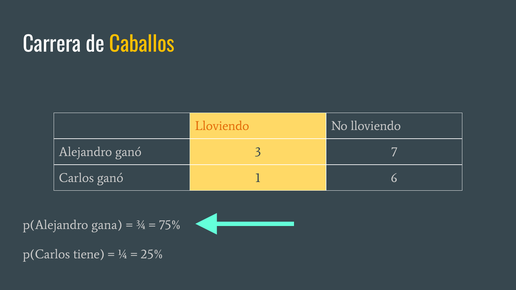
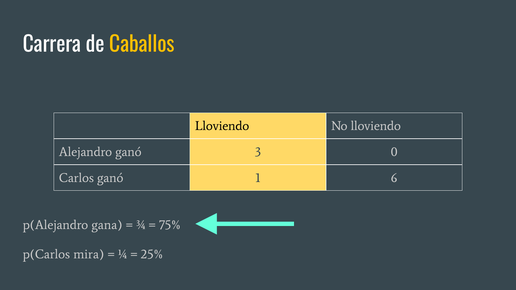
Lloviendo at (222, 126) colour: orange -> black
7: 7 -> 0
tiene: tiene -> mira
